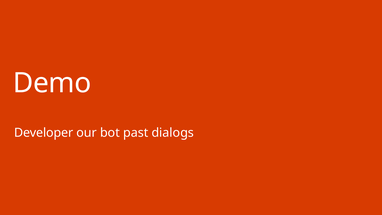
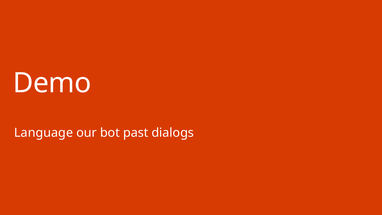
Developer: Developer -> Language
